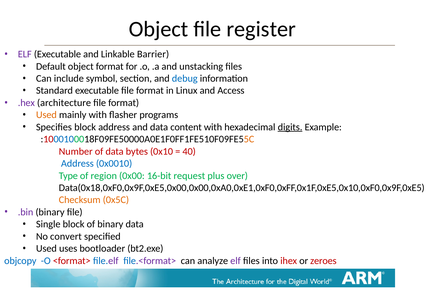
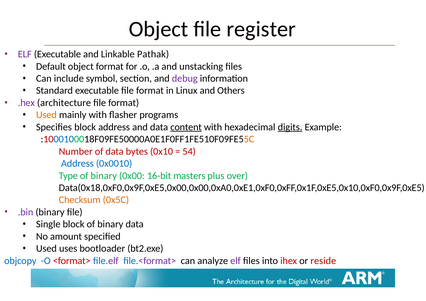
Barrier: Barrier -> Pathak
debug colour: blue -> purple
Access: Access -> Others
content underline: none -> present
40: 40 -> 54
Type of region: region -> binary
request: request -> masters
convert: convert -> amount
zeroes: zeroes -> reside
